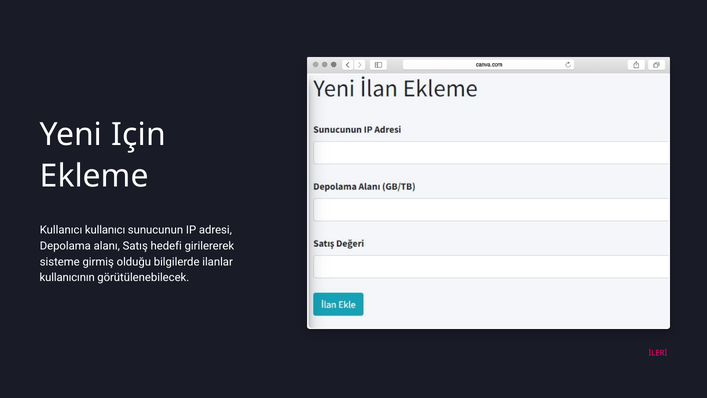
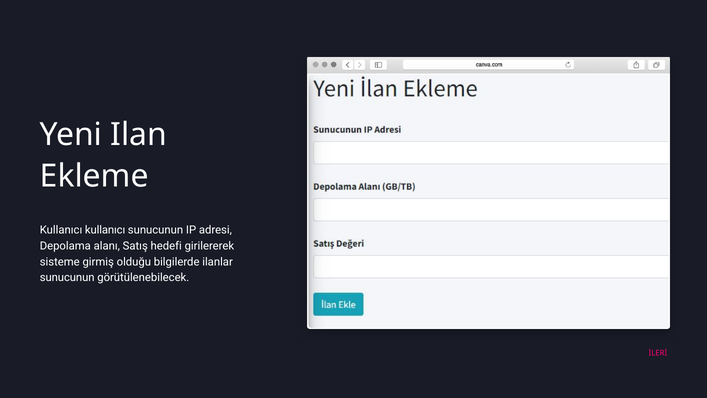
Için: Için -> Ilan
kullanıcının at (67, 278): kullanıcının -> sunucunun
